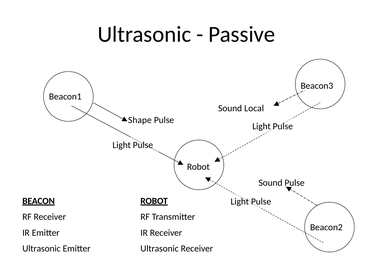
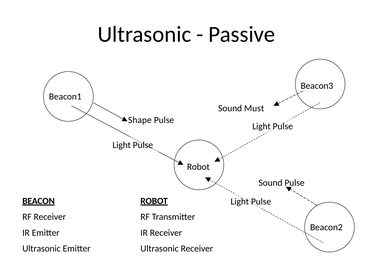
Local: Local -> Must
